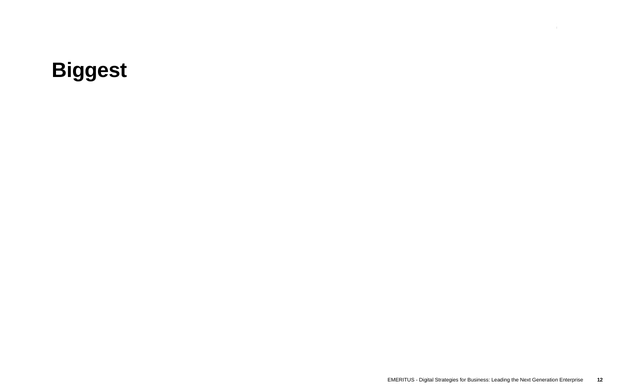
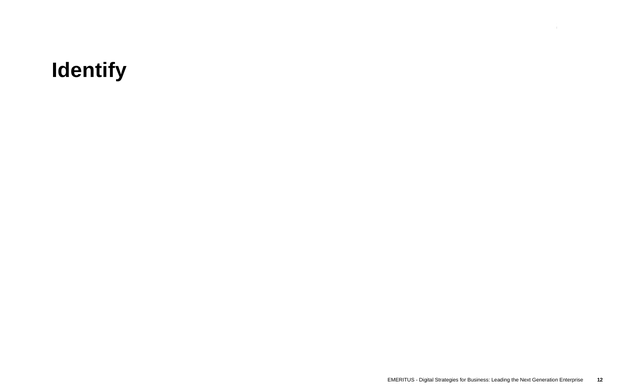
Biggest: Biggest -> Identify
